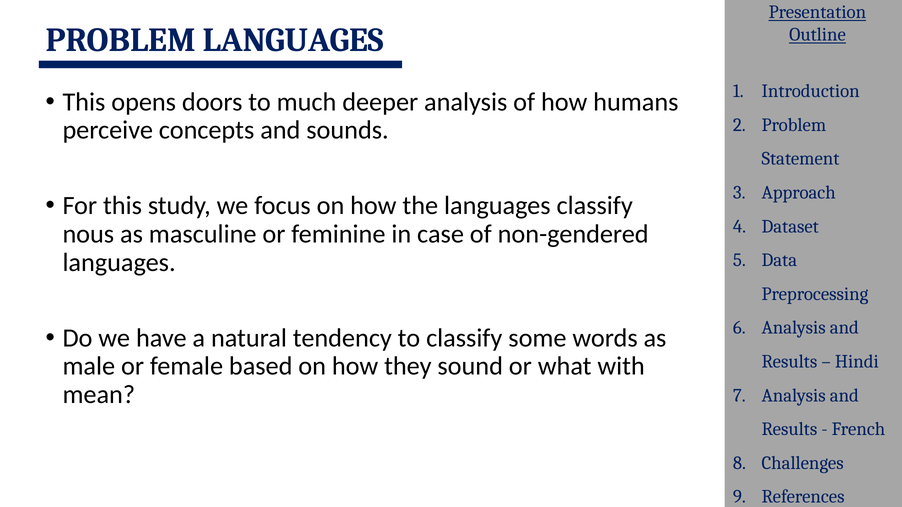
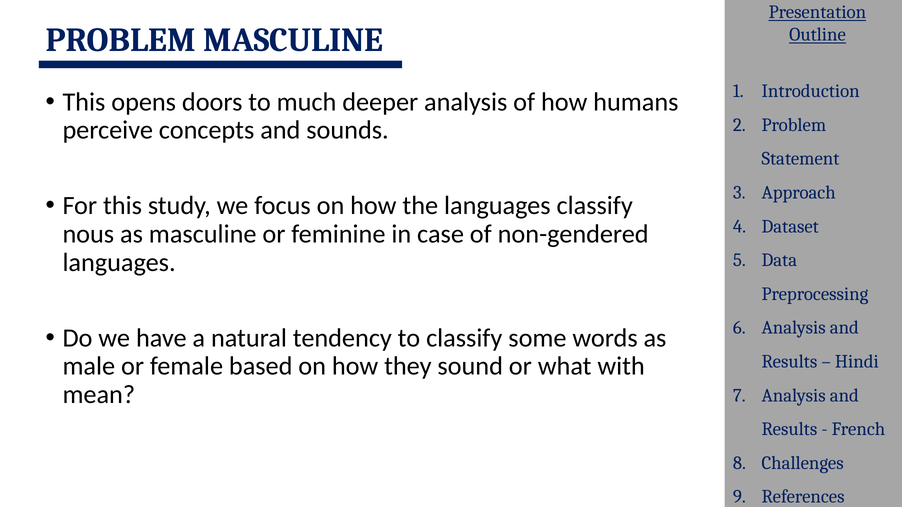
PROBLEM LANGUAGES: LANGUAGES -> MASCULINE
